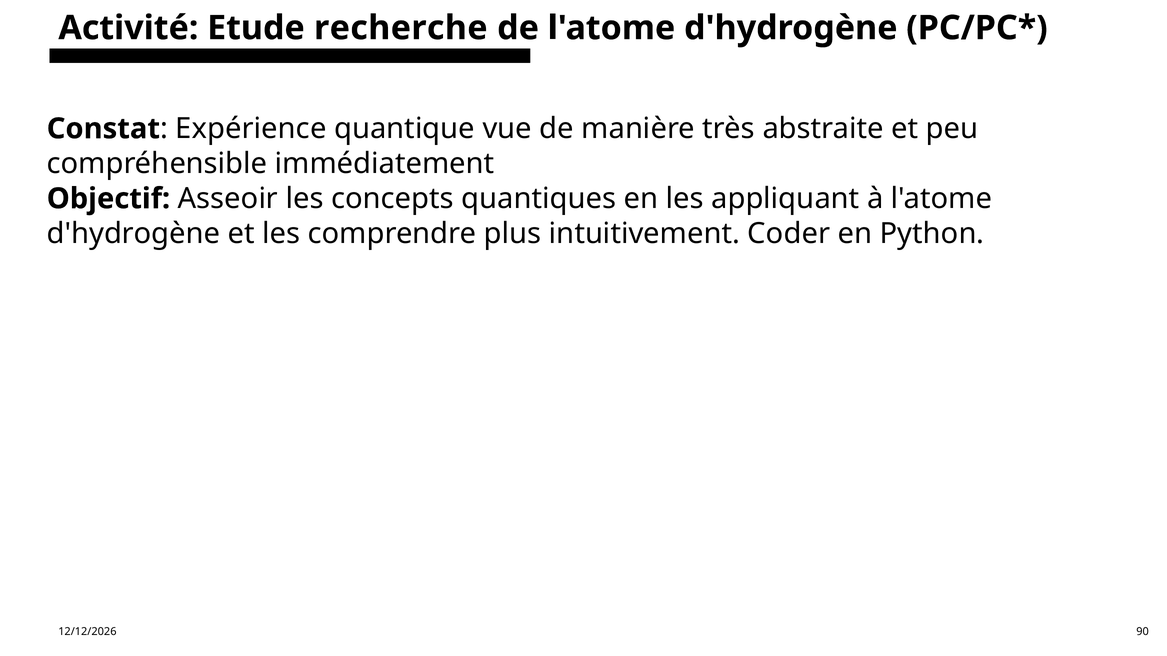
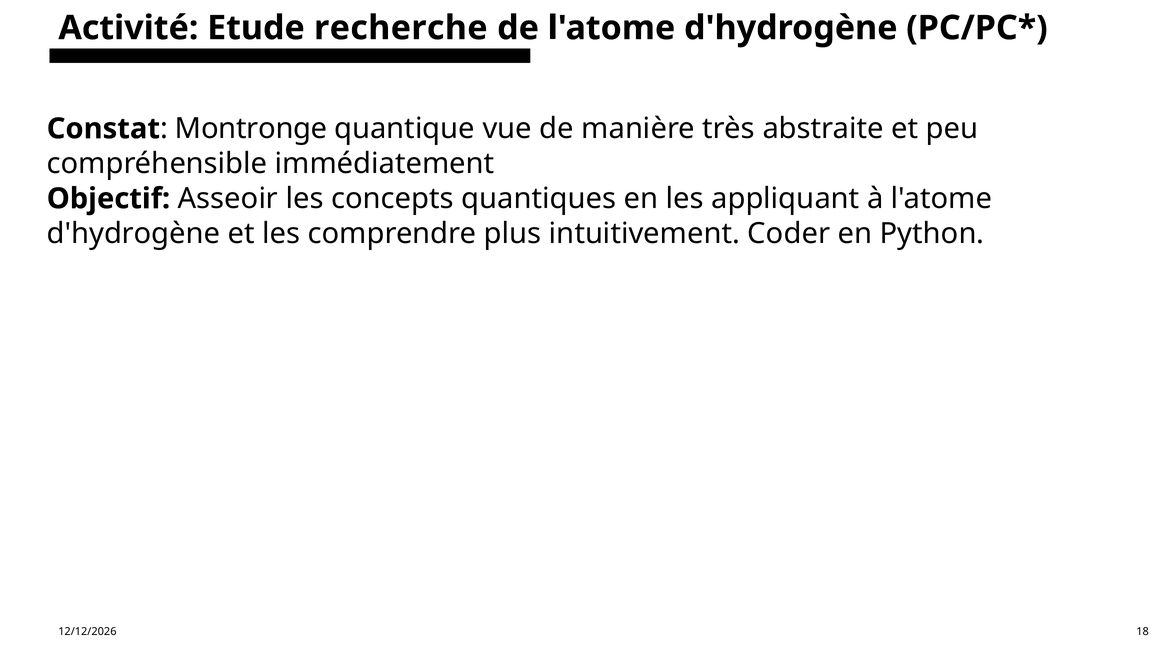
Expérience: Expérience -> Montronge
90: 90 -> 18
